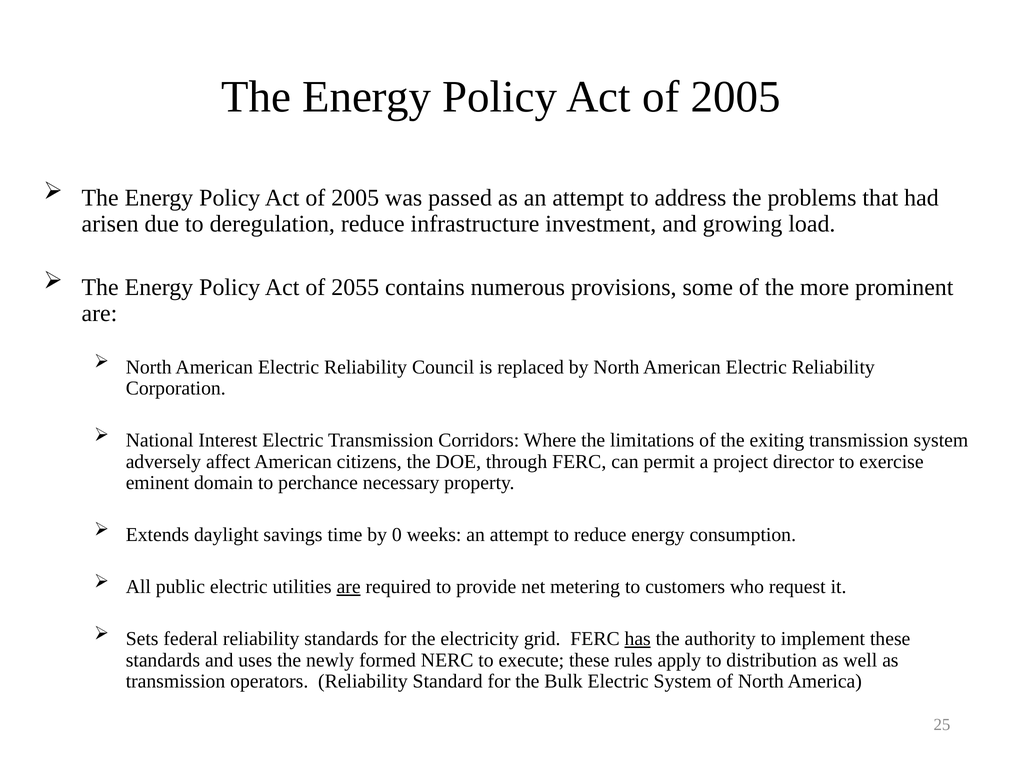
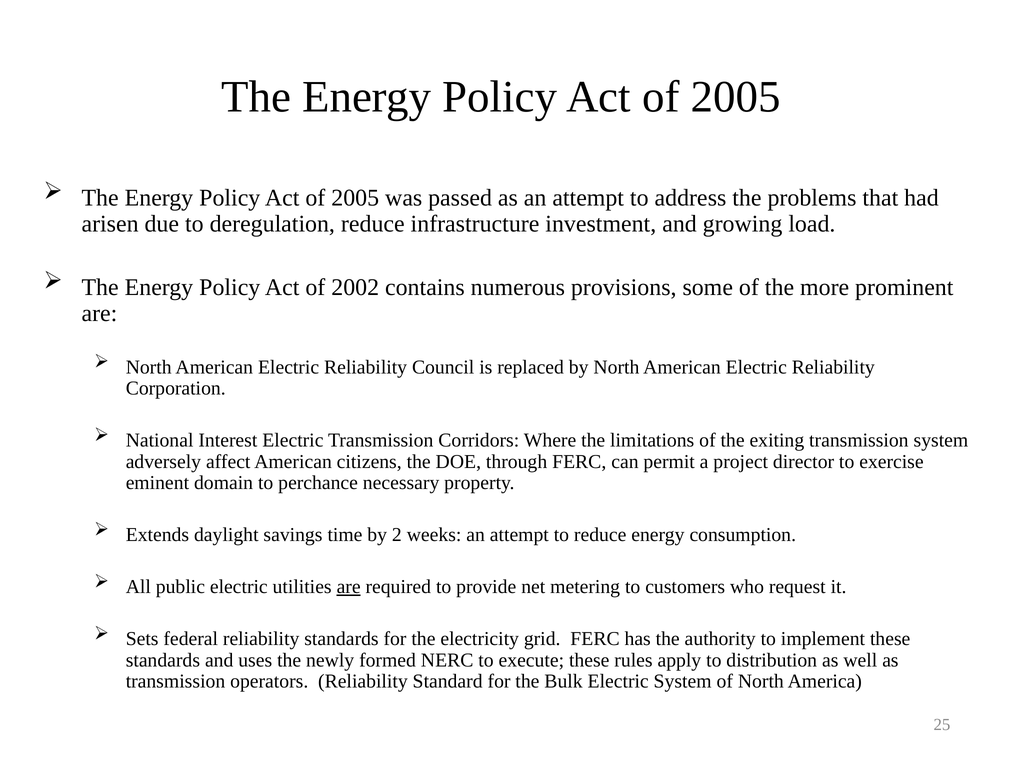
2055: 2055 -> 2002
0: 0 -> 2
has underline: present -> none
